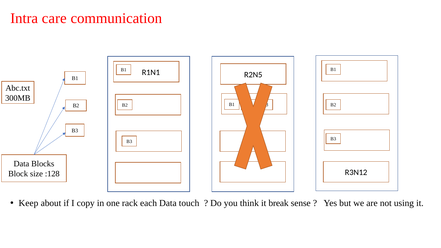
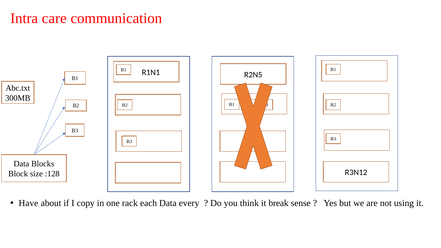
Keep: Keep -> Have
touch: touch -> every
